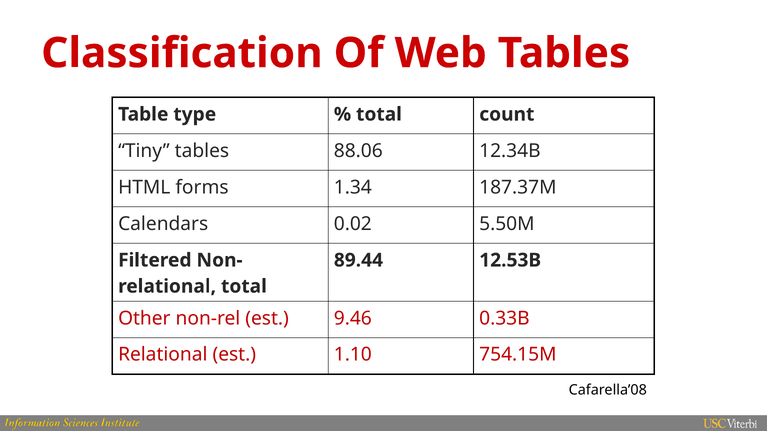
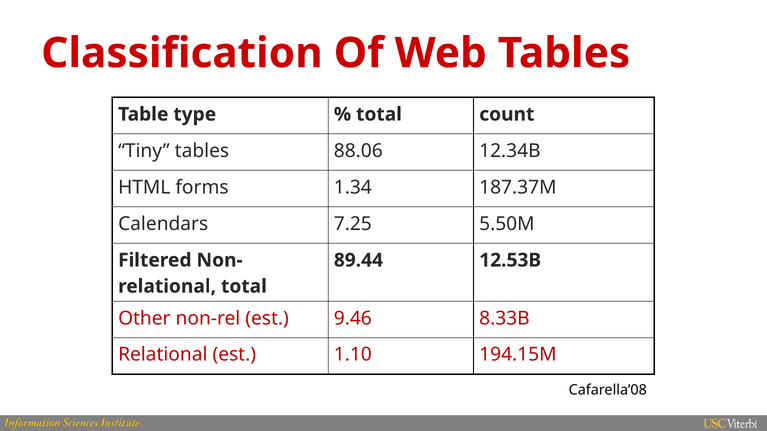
0.02: 0.02 -> 7.25
0.33B: 0.33B -> 8.33B
754.15M: 754.15M -> 194.15M
